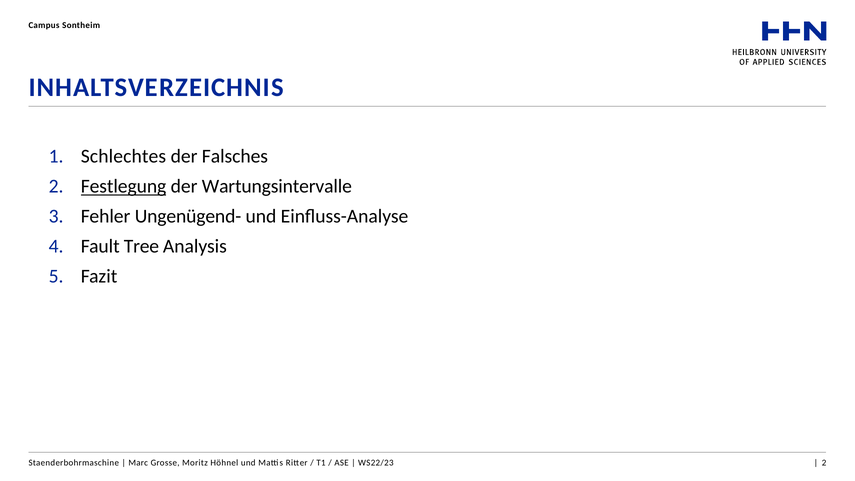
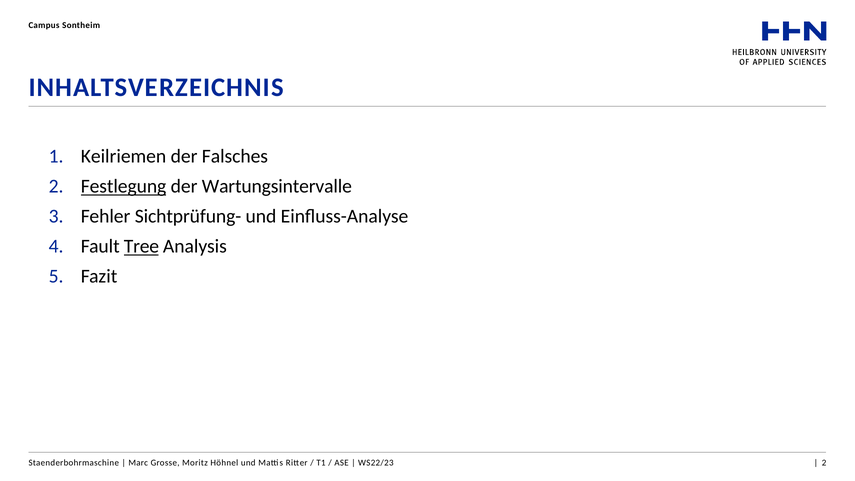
Schlechtes: Schlechtes -> Keilriemen
Ungenügend-: Ungenügend- -> Sichtprüfung-
Tree underline: none -> present
